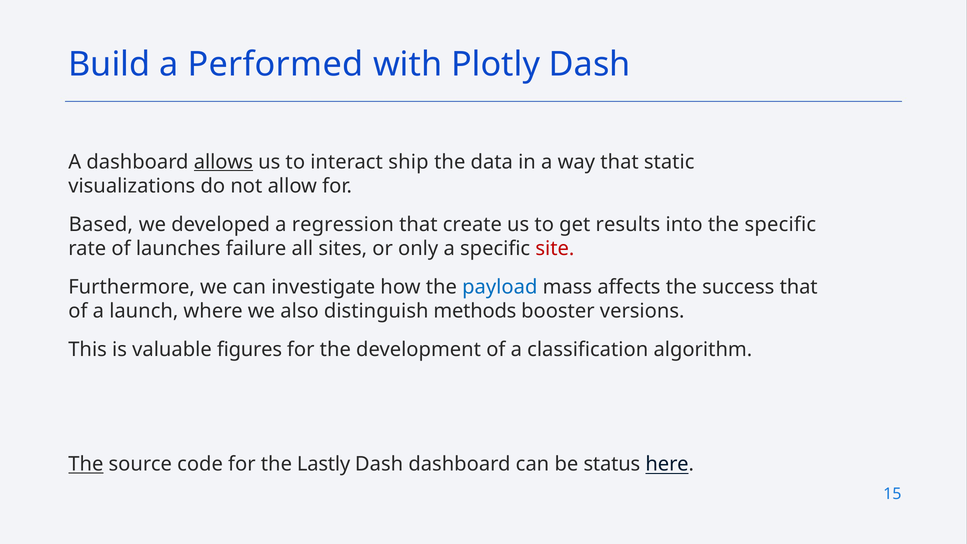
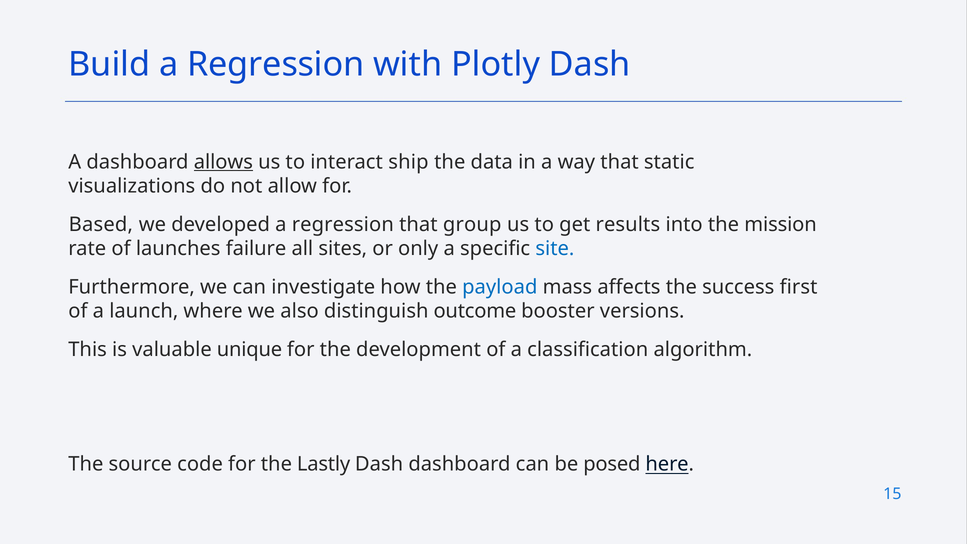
Build a Performed: Performed -> Regression
create: create -> group
the specific: specific -> mission
site colour: red -> blue
success that: that -> first
methods: methods -> outcome
figures: figures -> unique
The at (86, 464) underline: present -> none
status: status -> posed
